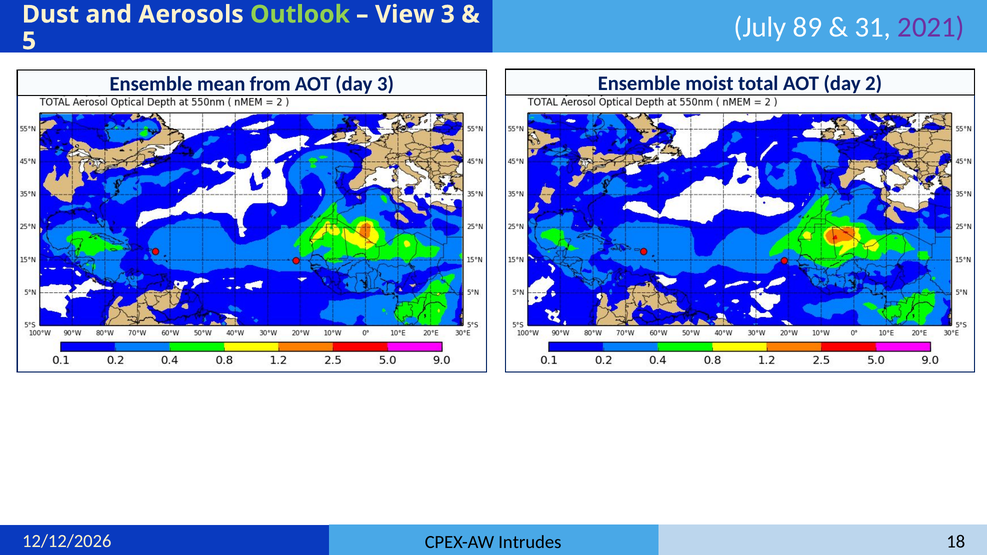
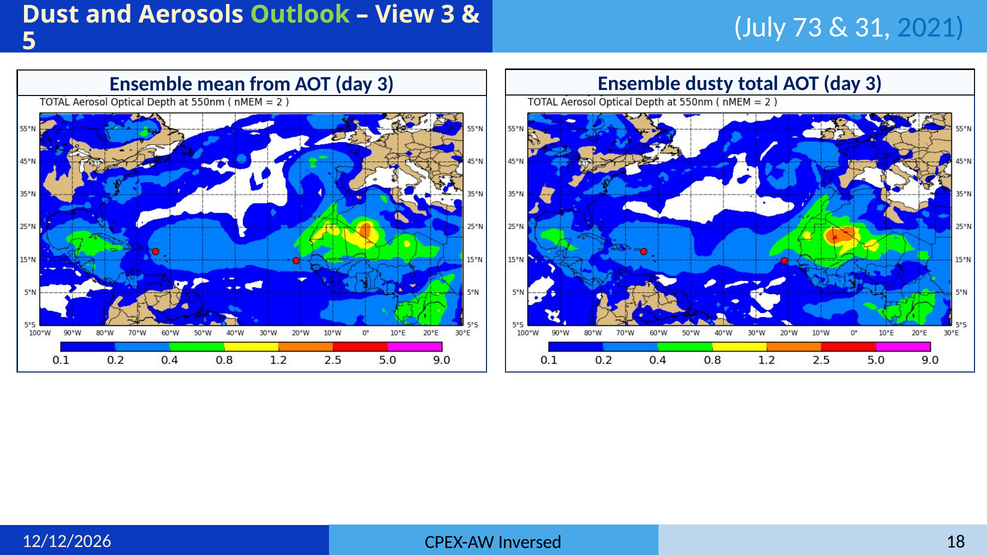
89: 89 -> 73
2021 colour: purple -> blue
moist: moist -> dusty
total AOT day 2: 2 -> 3
Intrudes: Intrudes -> Inversed
